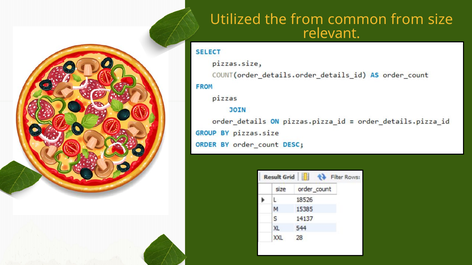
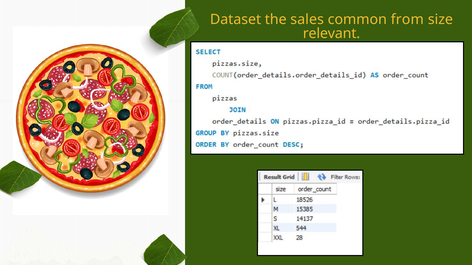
Utilized: Utilized -> Dataset
the from: from -> sales
